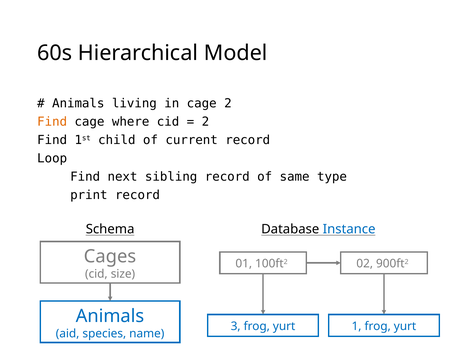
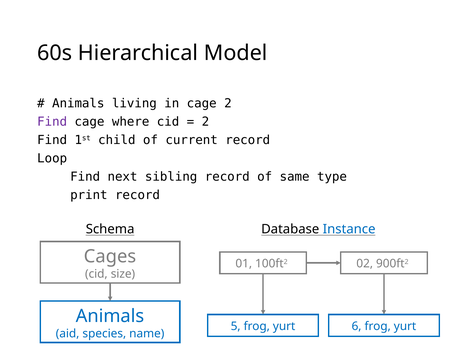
Find at (52, 122) colour: orange -> purple
3: 3 -> 5
1: 1 -> 6
